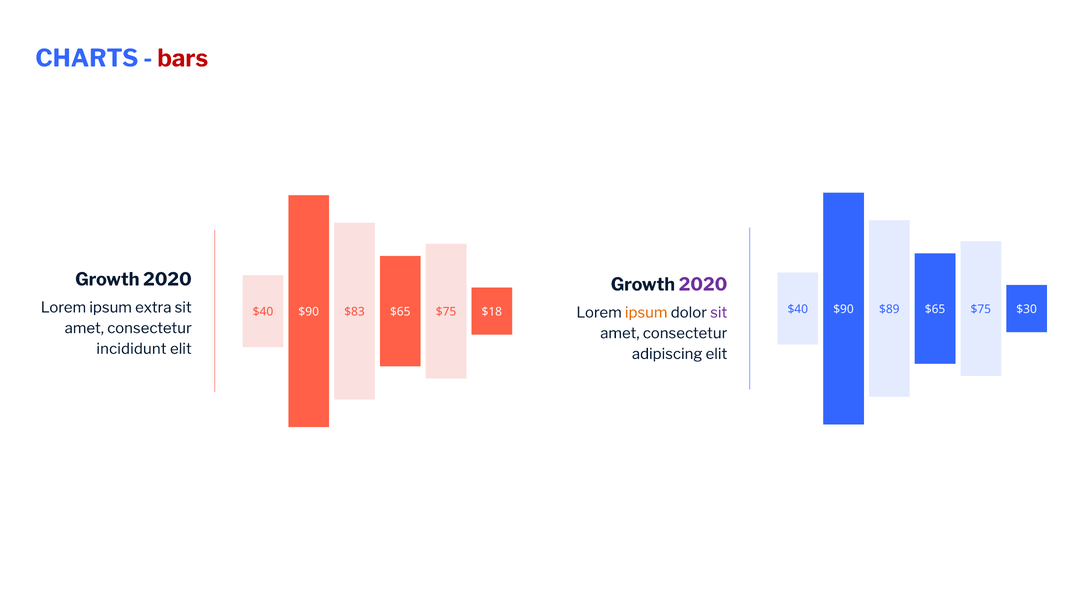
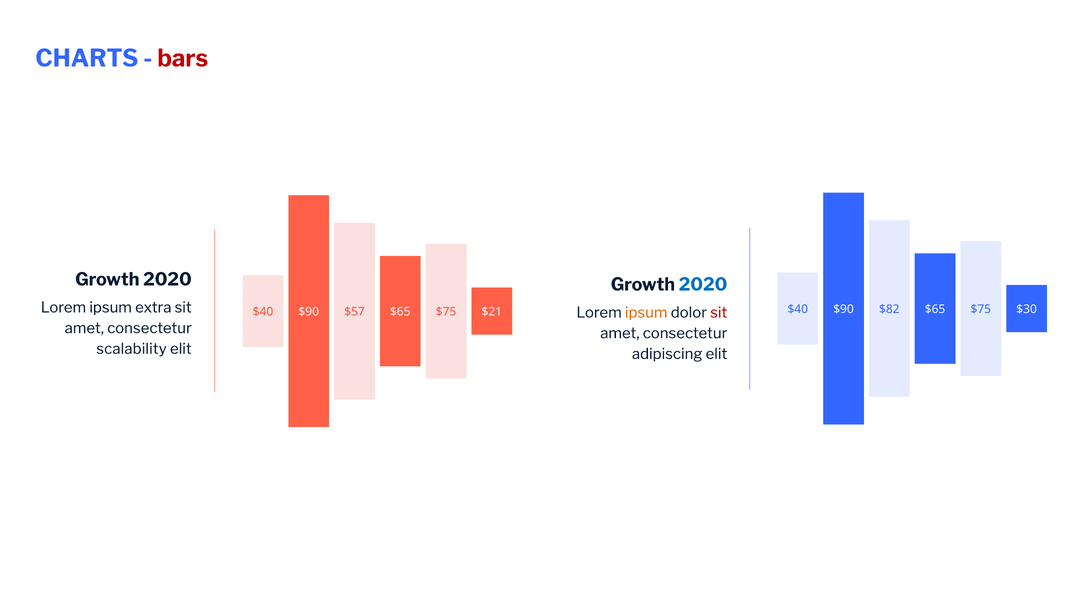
2020 at (703, 285) colour: purple -> blue
$89: $89 -> $82
sit at (719, 313) colour: purple -> red
$83: $83 -> $57
$18: $18 -> $21
incididunt: incididunt -> scalability
